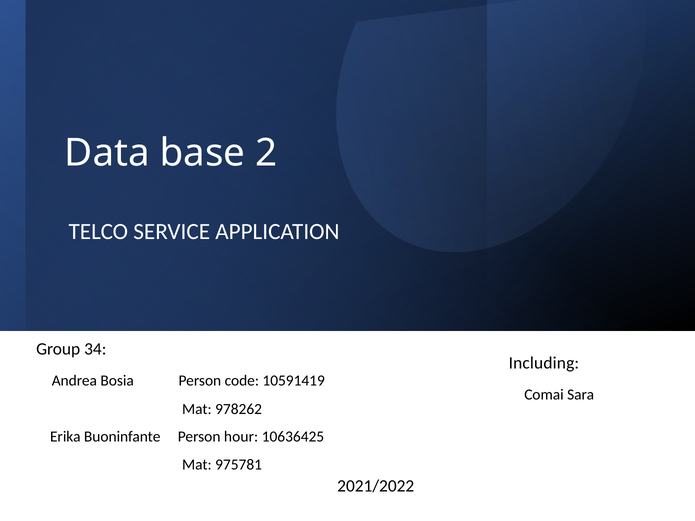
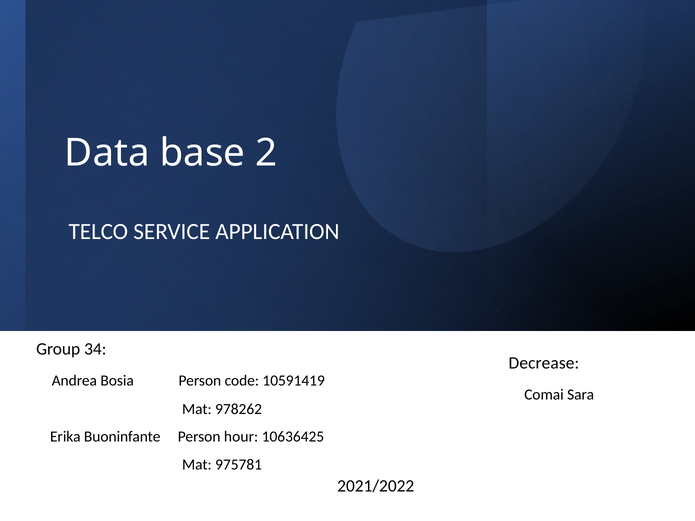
Including: Including -> Decrease
